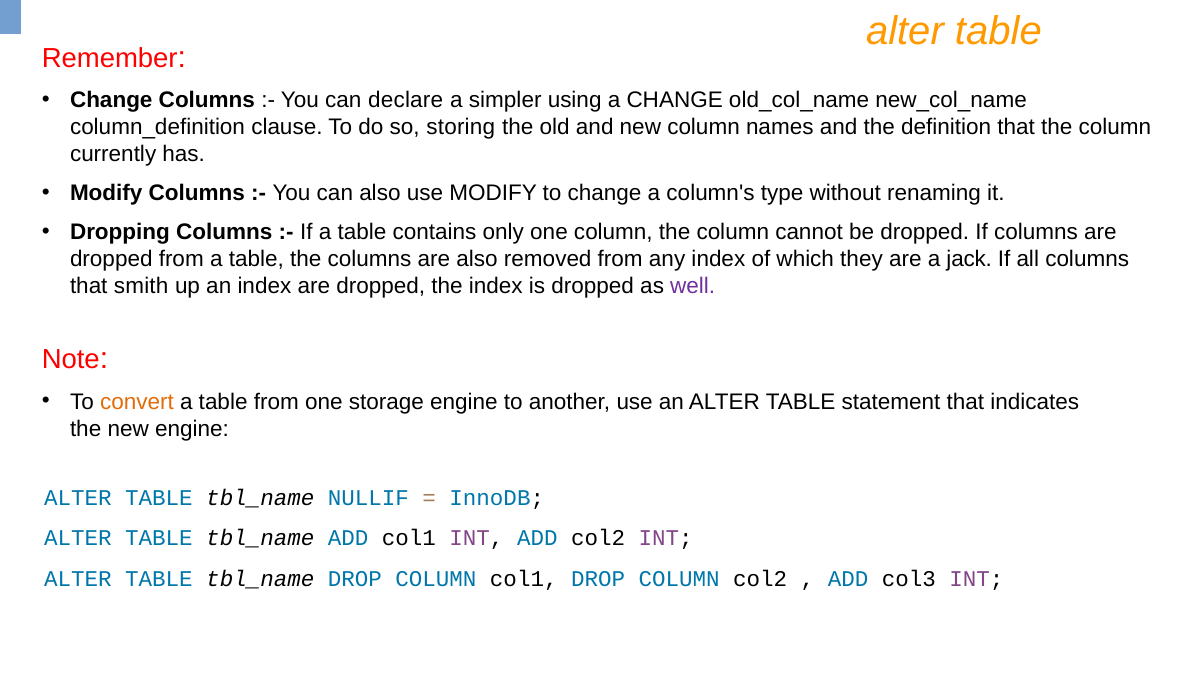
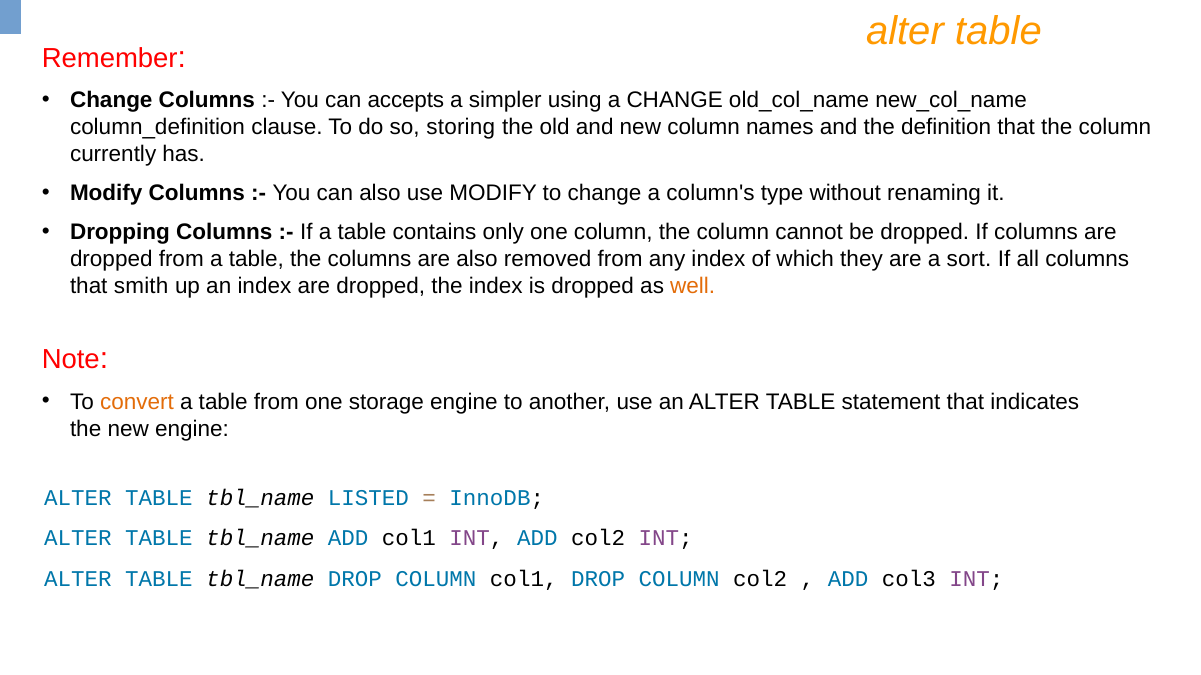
declare: declare -> accepts
jack: jack -> sort
well colour: purple -> orange
NULLIF: NULLIF -> LISTED
